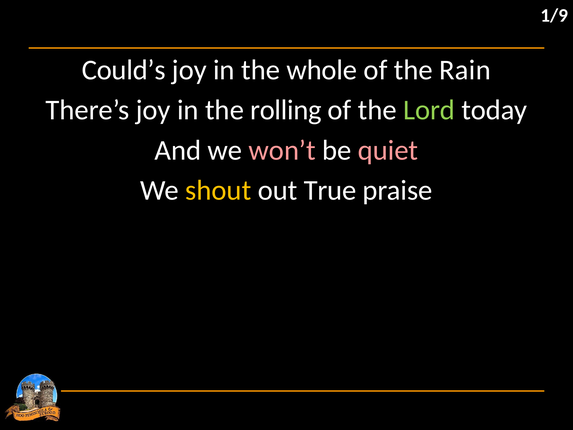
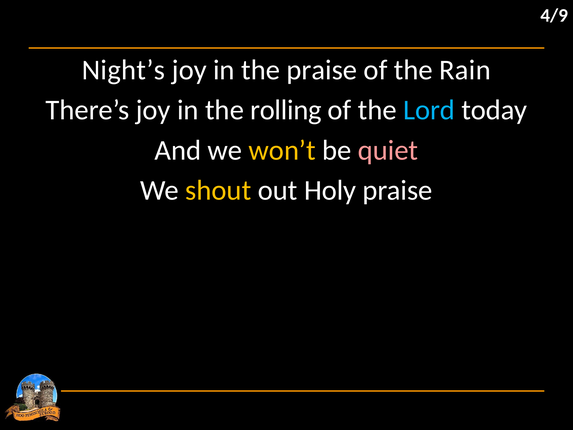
1/9: 1/9 -> 4/9
Could’s: Could’s -> Night’s
the whole: whole -> praise
Lord colour: light green -> light blue
won’t colour: pink -> yellow
True: True -> Holy
